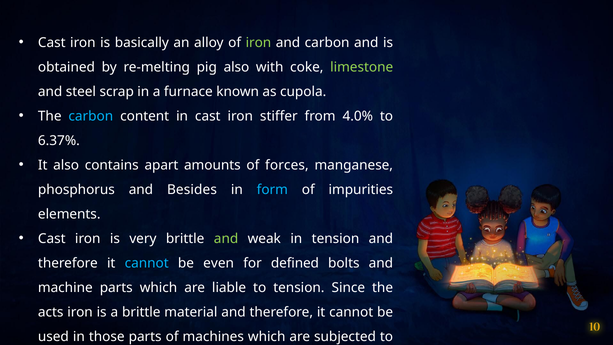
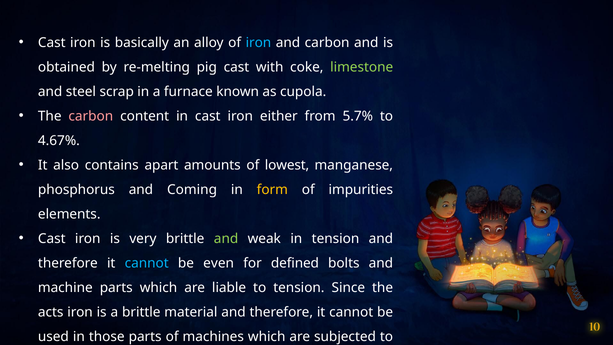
iron at (258, 42) colour: light green -> light blue
pig also: also -> cast
carbon at (91, 116) colour: light blue -> pink
stiffer: stiffer -> either
4.0%: 4.0% -> 5.7%
6.37%: 6.37% -> 4.67%
forces: forces -> lowest
Besides: Besides -> Coming
form colour: light blue -> yellow
